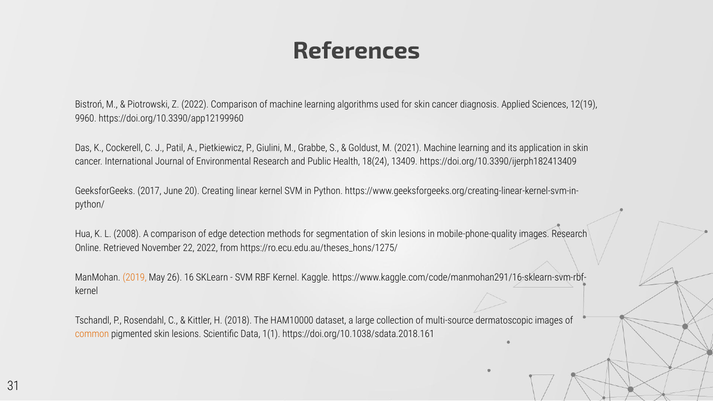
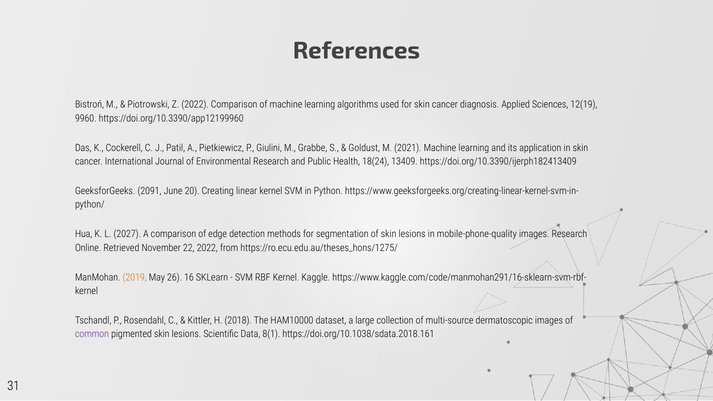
2017: 2017 -> 2091
2008: 2008 -> 2027
common colour: orange -> purple
1(1: 1(1 -> 8(1
